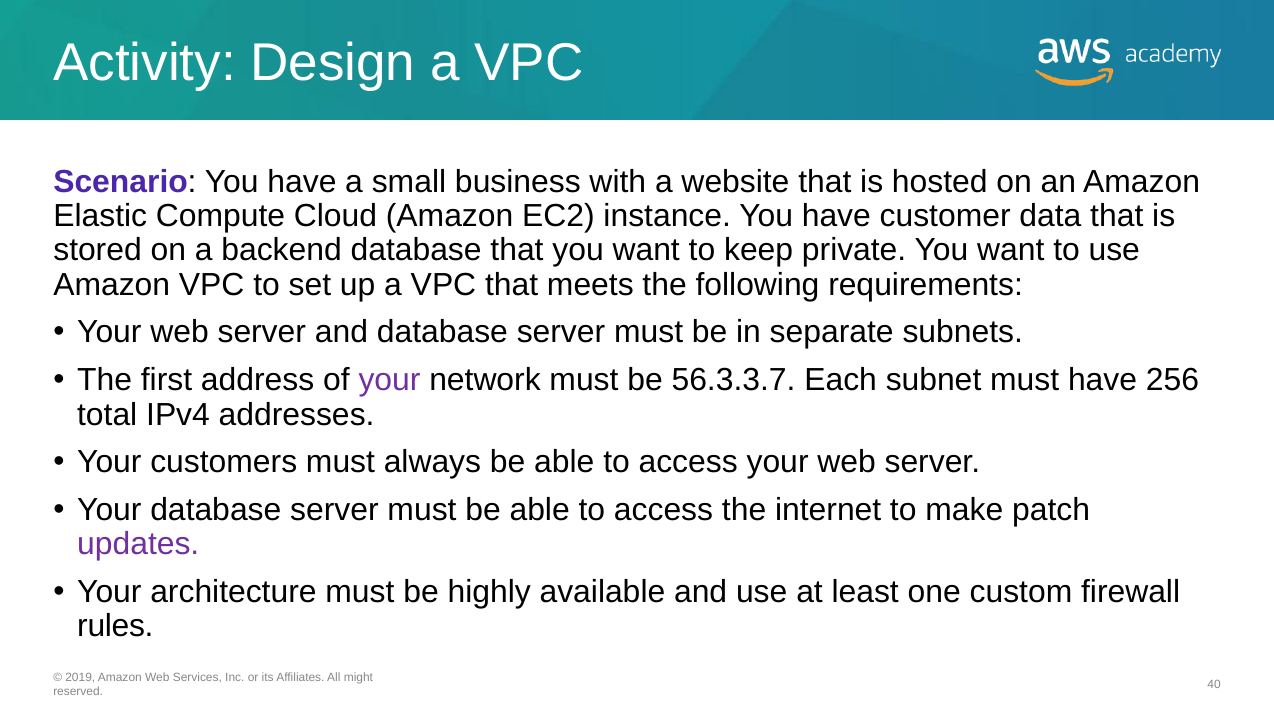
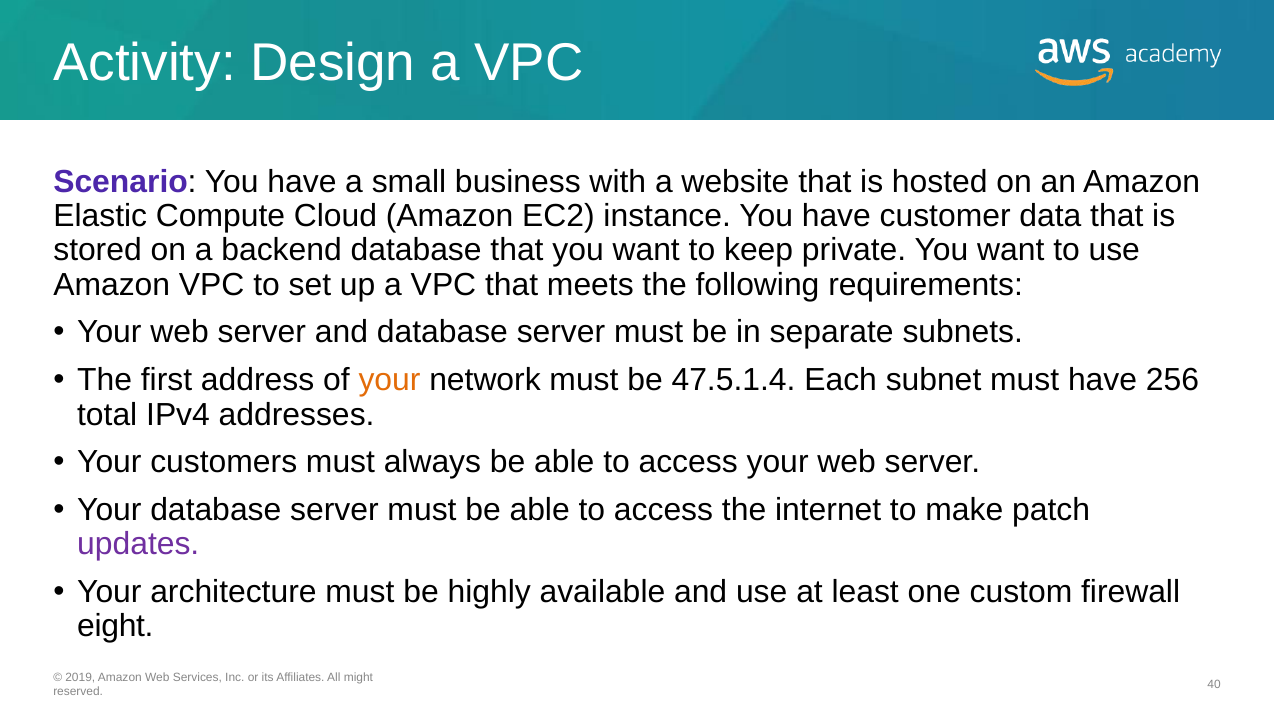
your at (389, 380) colour: purple -> orange
56.3.3.7: 56.3.3.7 -> 47.5.1.4
rules: rules -> eight
